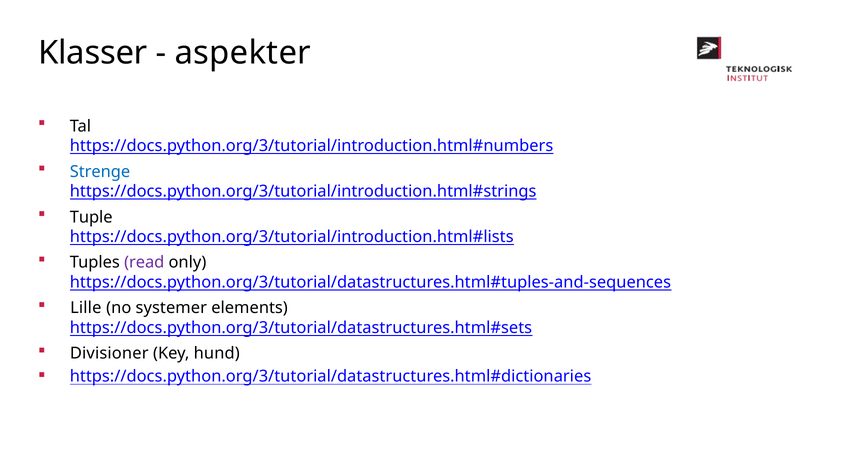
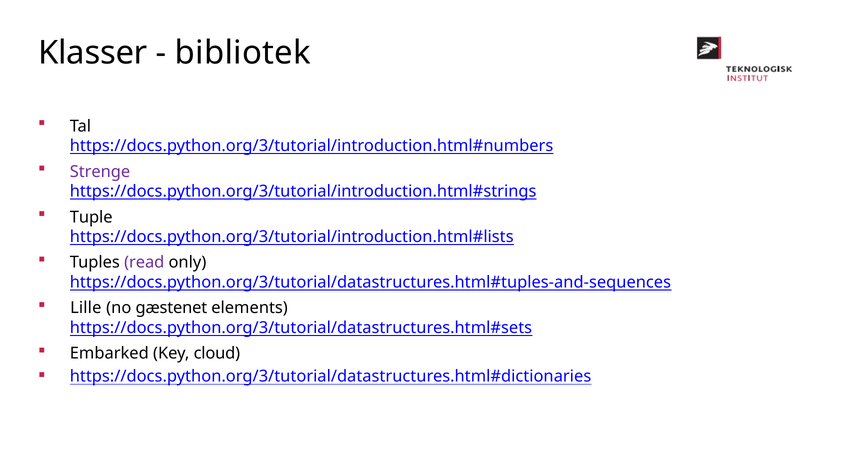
aspekter: aspekter -> bibliotek
Strenge colour: blue -> purple
systemer: systemer -> gæstenet
Divisioner: Divisioner -> Embarked
hund: hund -> cloud
